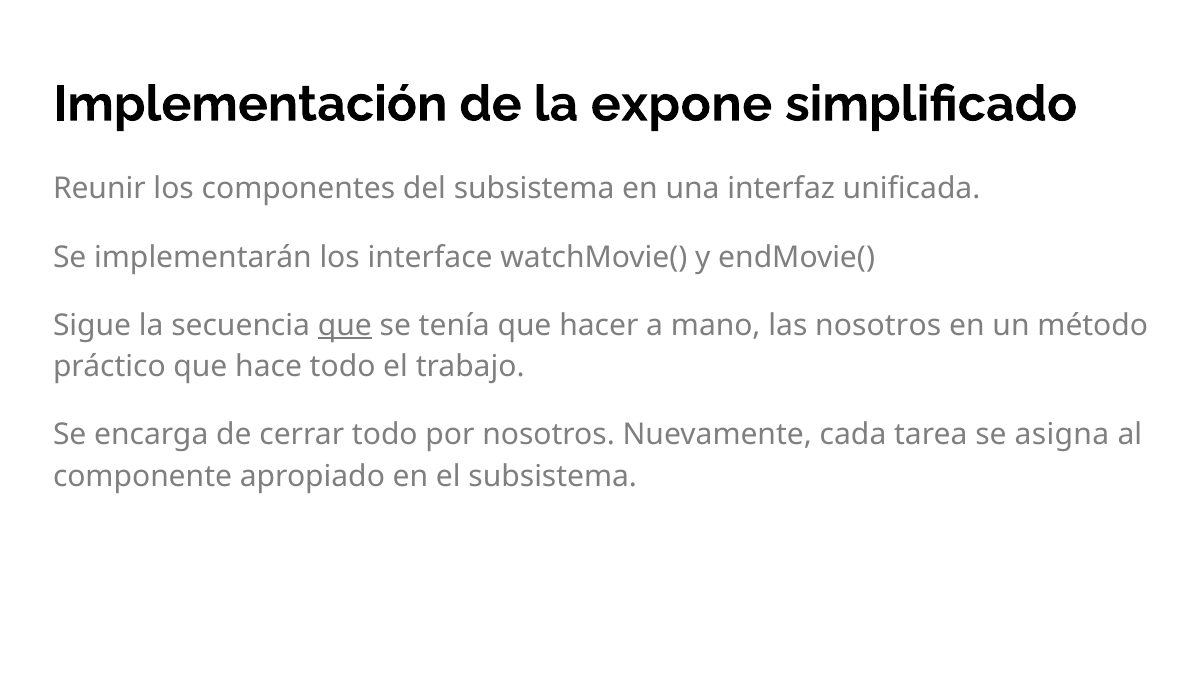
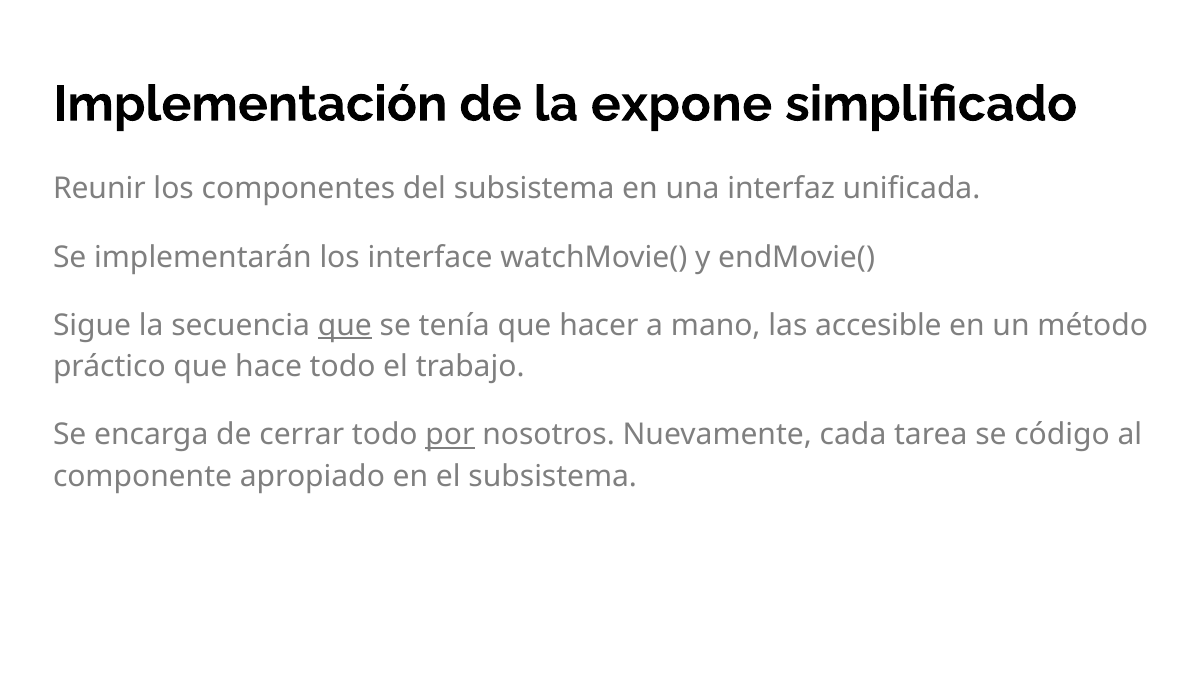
las nosotros: nosotros -> accesible
por underline: none -> present
asigna: asigna -> código
